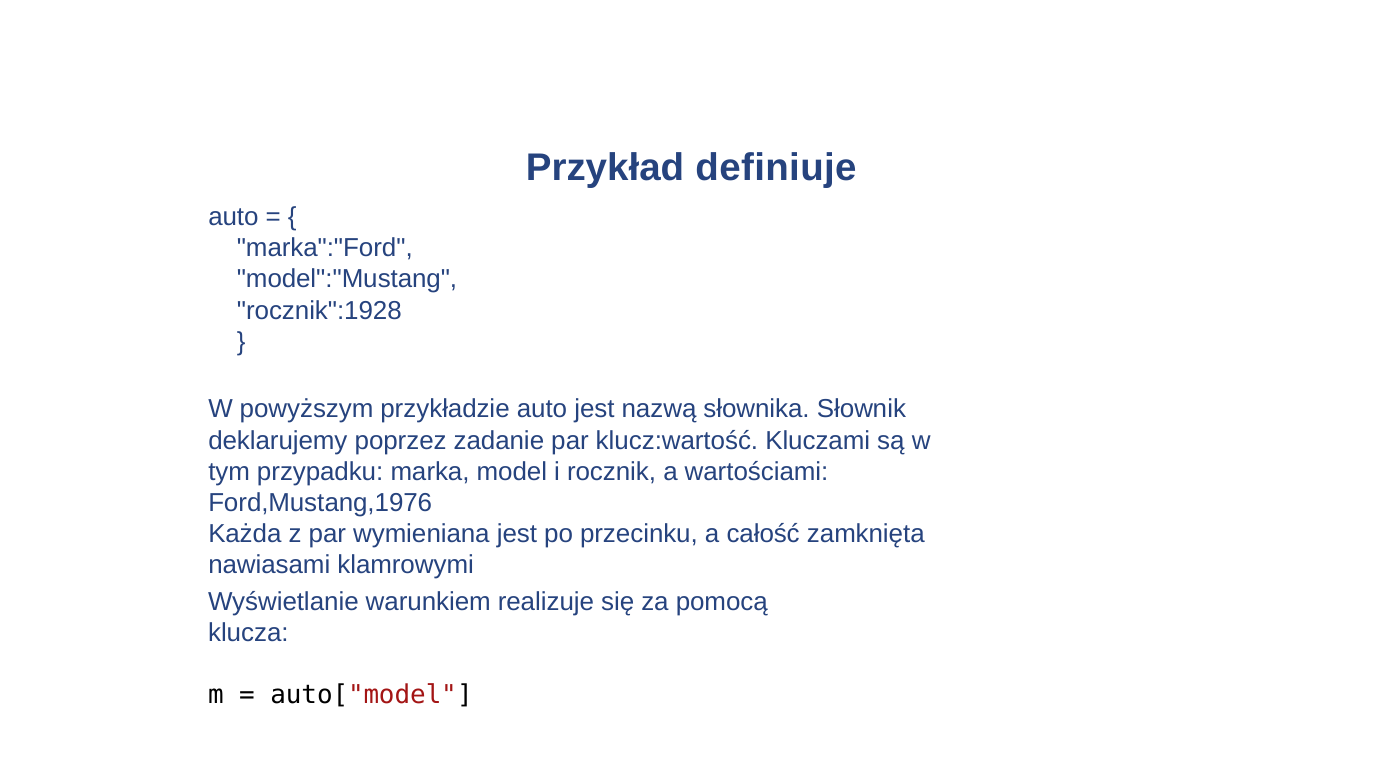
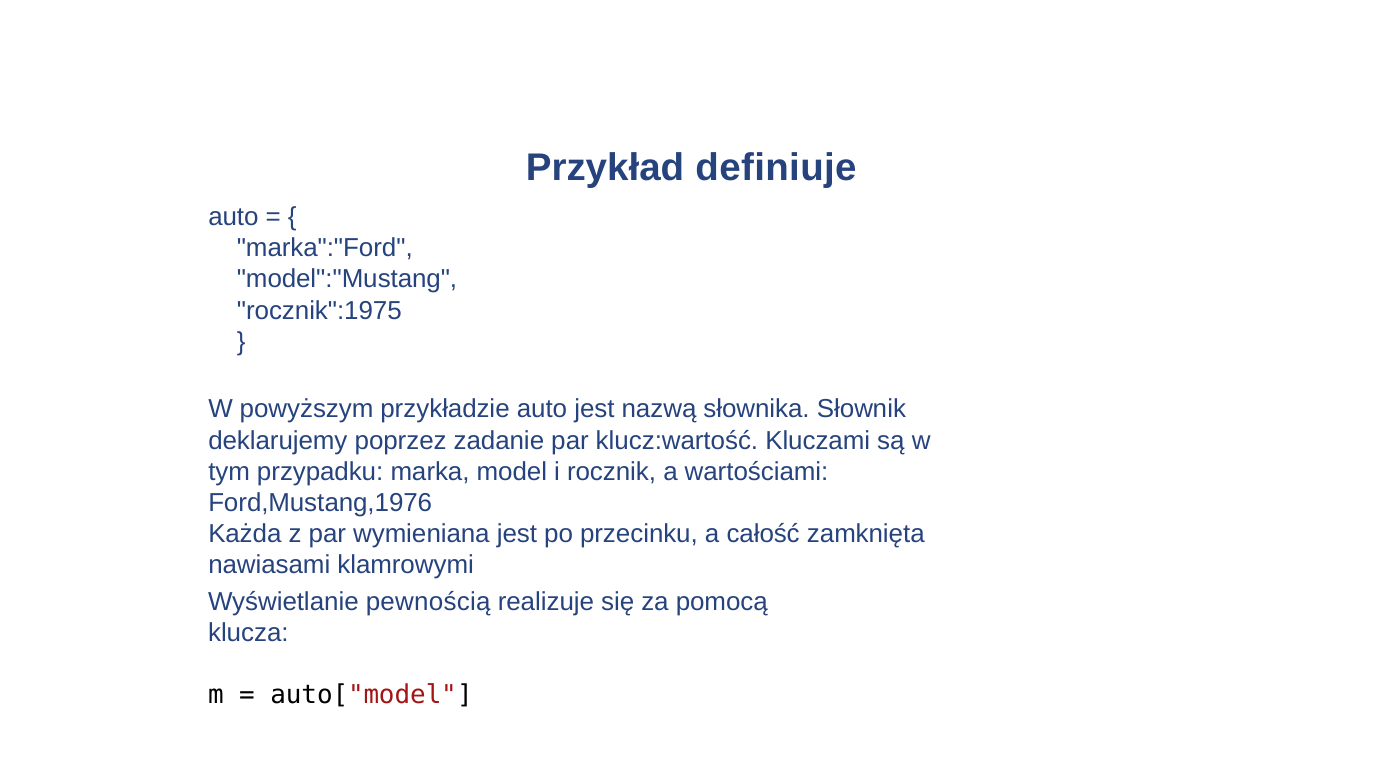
rocznik":1928: rocznik":1928 -> rocznik":1975
warunkiem: warunkiem -> pewnością
